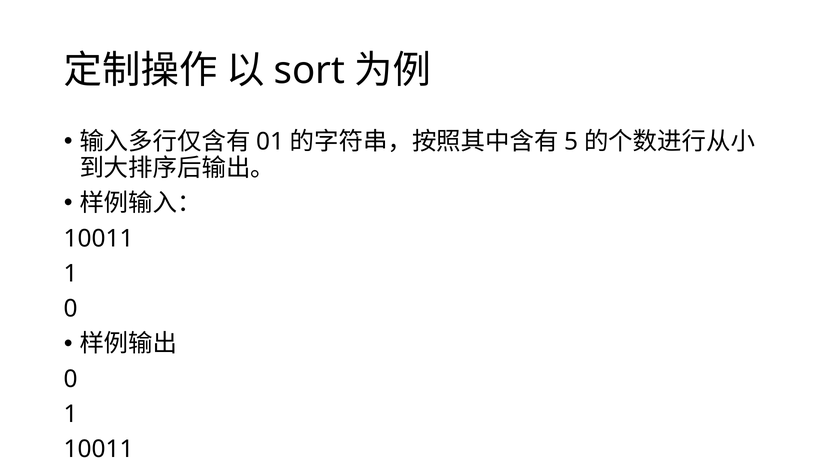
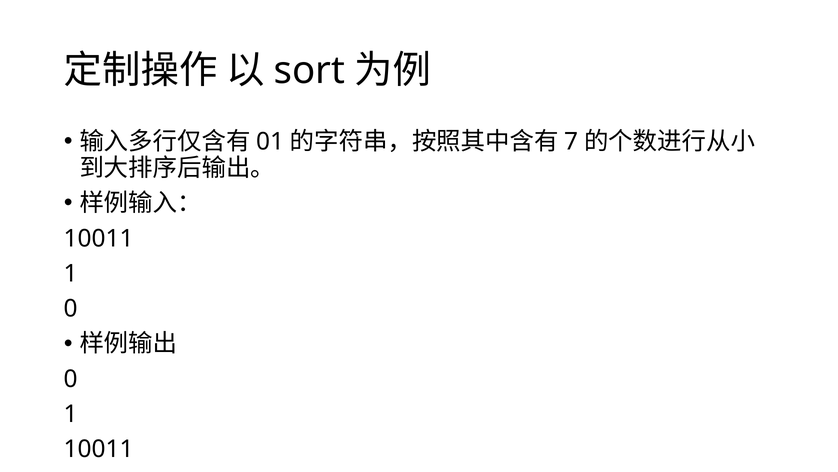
5: 5 -> 7
